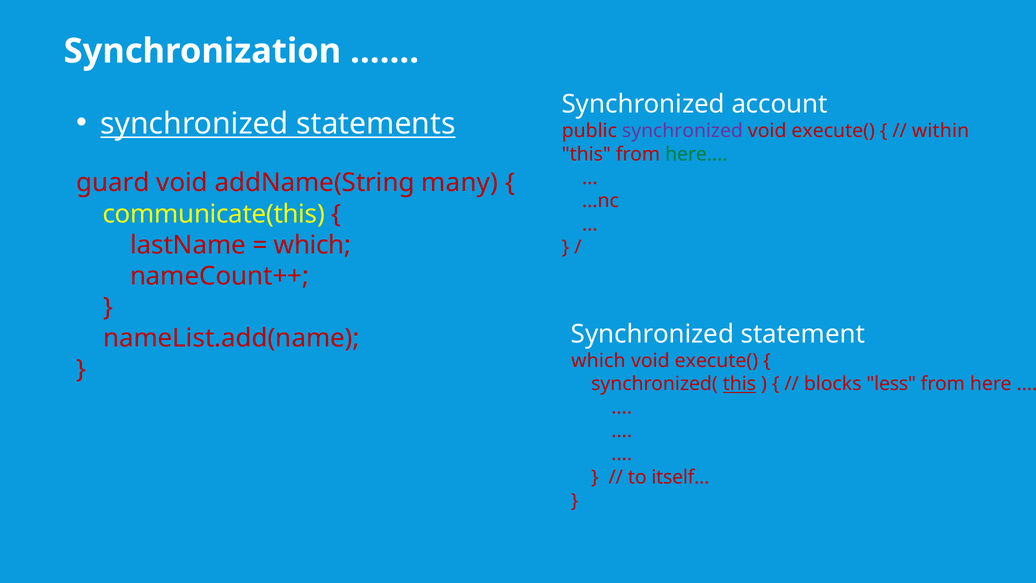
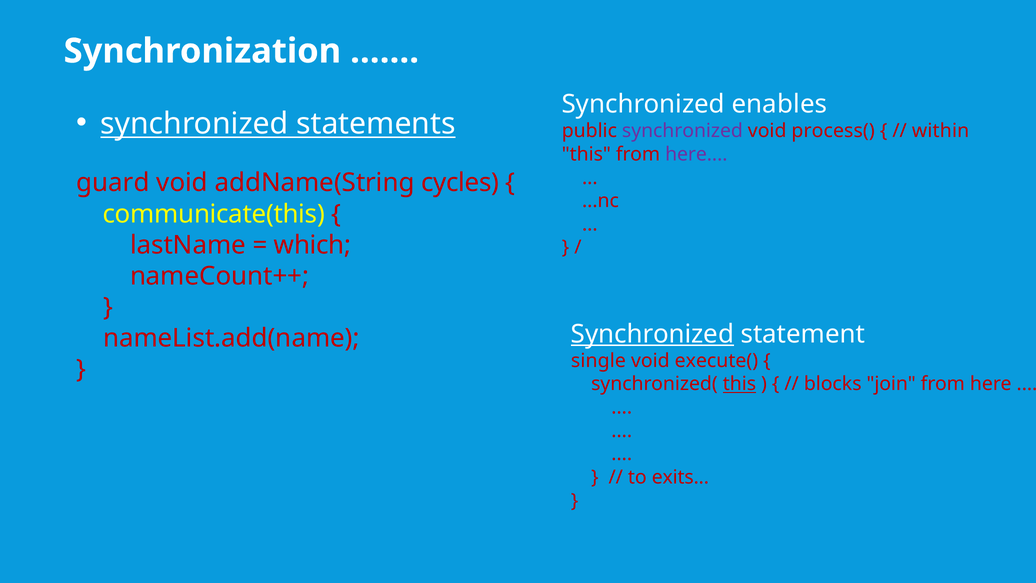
account: account -> enables
execute( at (833, 131): execute( -> process(
here at (696, 154) colour: green -> purple
many: many -> cycles
Synchronized at (652, 334) underline: none -> present
which at (598, 361): which -> single
less: less -> join
itself: itself -> exits
